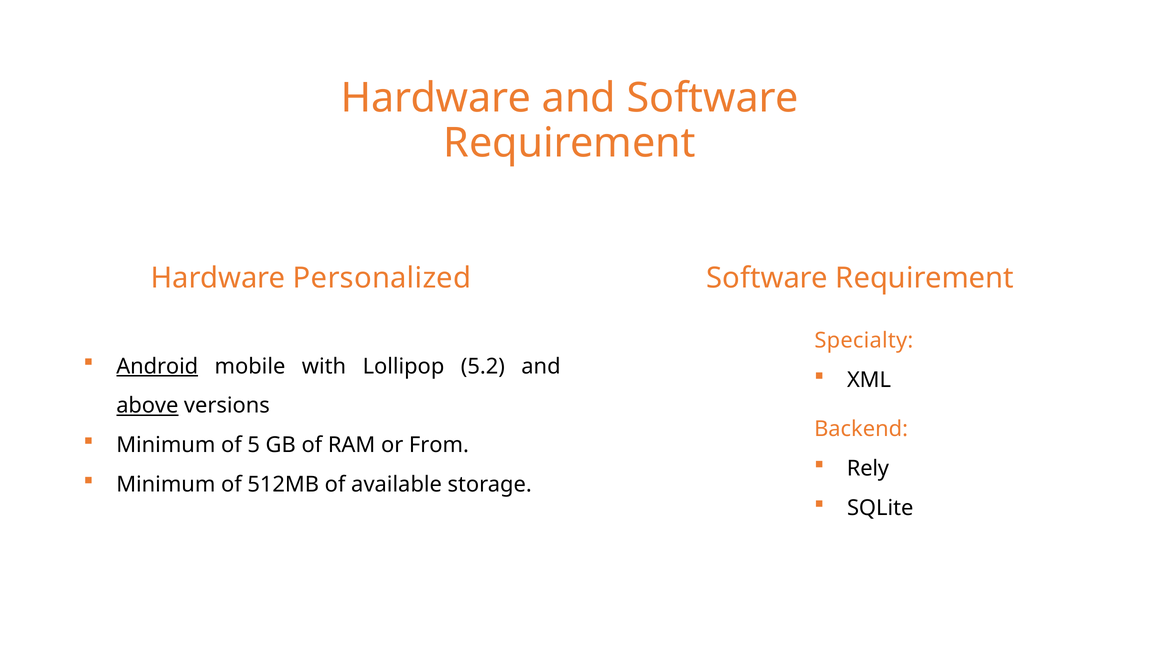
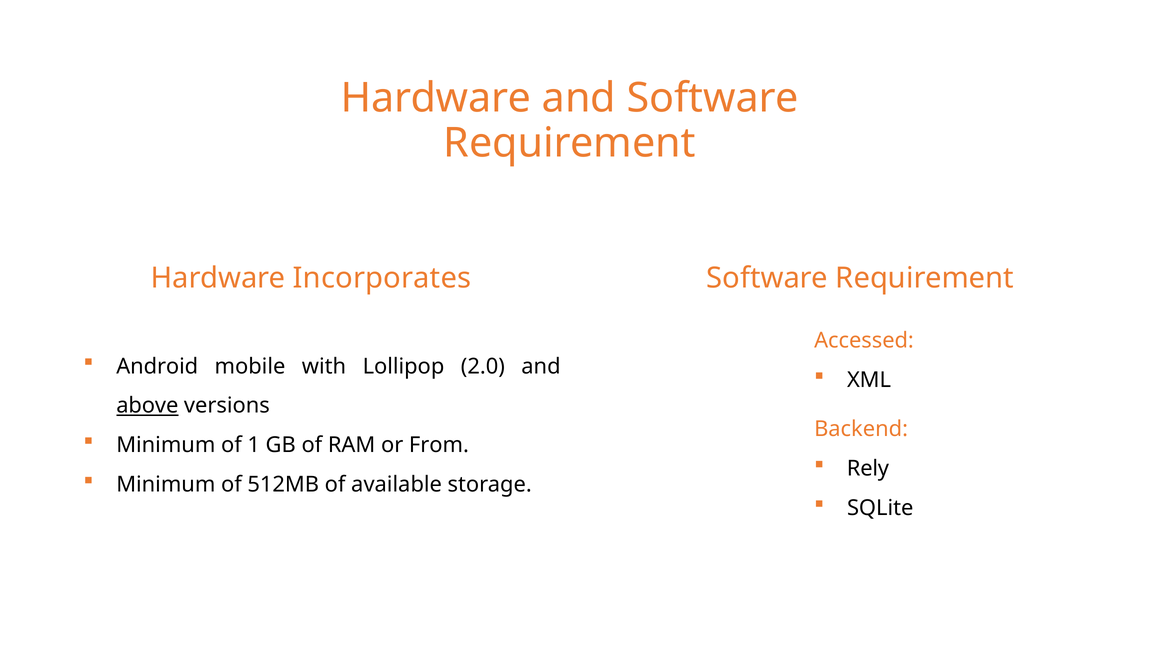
Personalized: Personalized -> Incorporates
Specialty: Specialty -> Accessed
Android underline: present -> none
5.2: 5.2 -> 2.0
5: 5 -> 1
